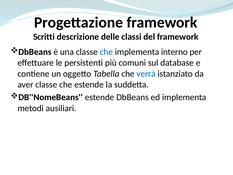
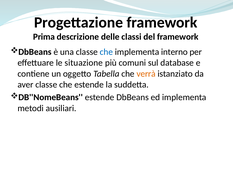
Scritti: Scritti -> Prima
persistenti: persistenti -> situazione
verrà colour: blue -> orange
